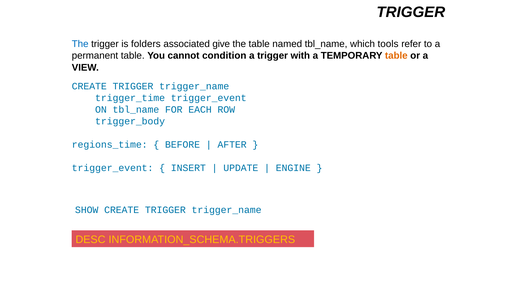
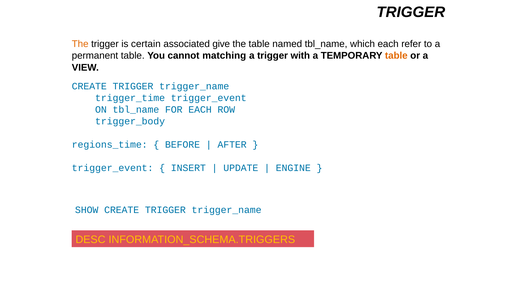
The at (80, 44) colour: blue -> orange
folders: folders -> certain
which tools: tools -> each
condition: condition -> matching
